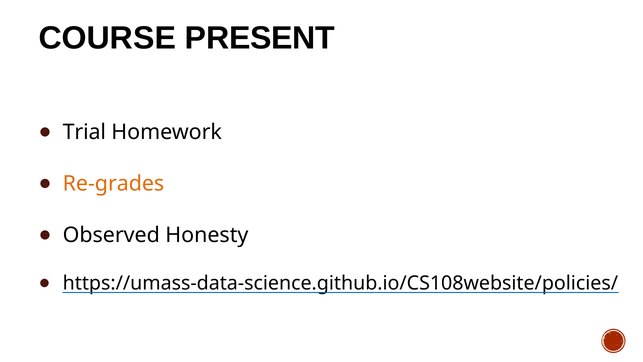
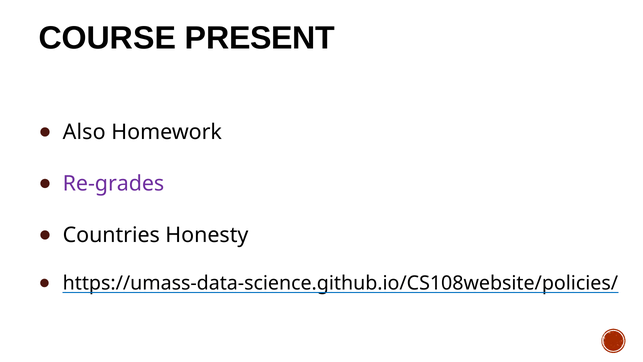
Trial: Trial -> Also
Re-grades colour: orange -> purple
Observed: Observed -> Countries
